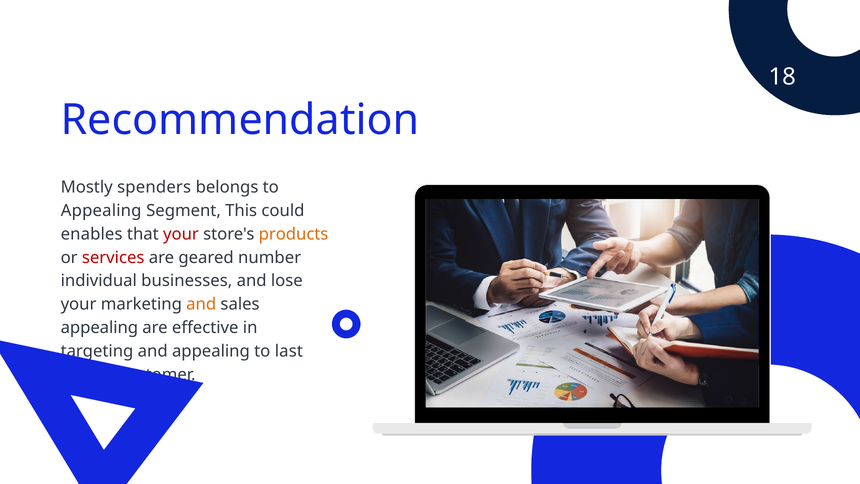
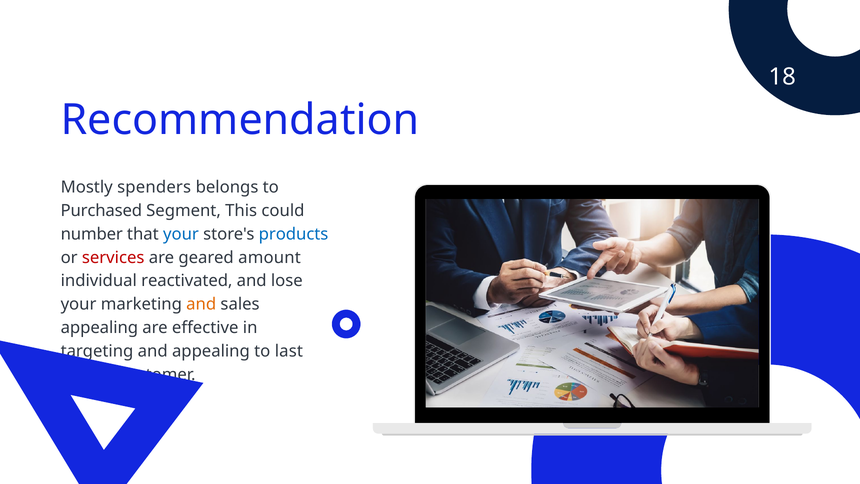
Appealing at (101, 211): Appealing -> Purchased
enables: enables -> number
your at (181, 234) colour: red -> blue
products colour: orange -> blue
number: number -> amount
businesses: businesses -> reactivated
